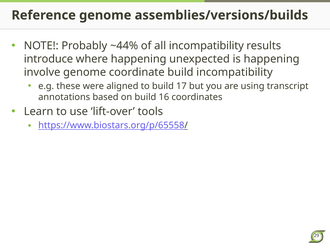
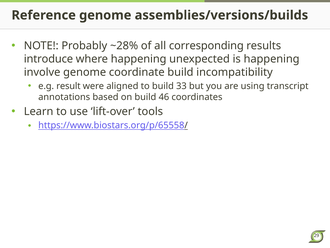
~44%: ~44% -> ~28%
all incompatibility: incompatibility -> corresponding
these: these -> result
17: 17 -> 33
16: 16 -> 46
